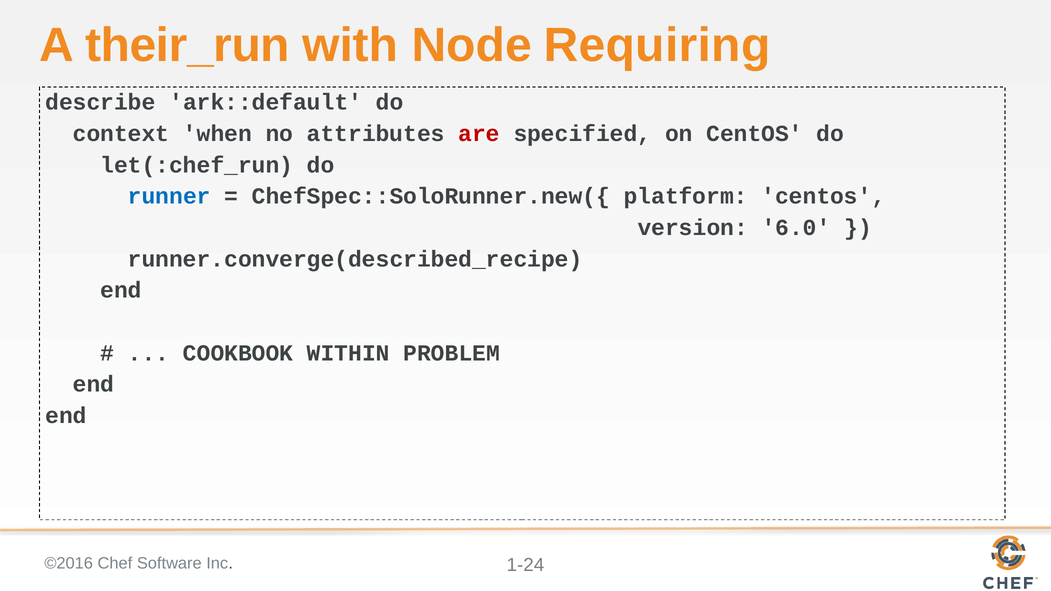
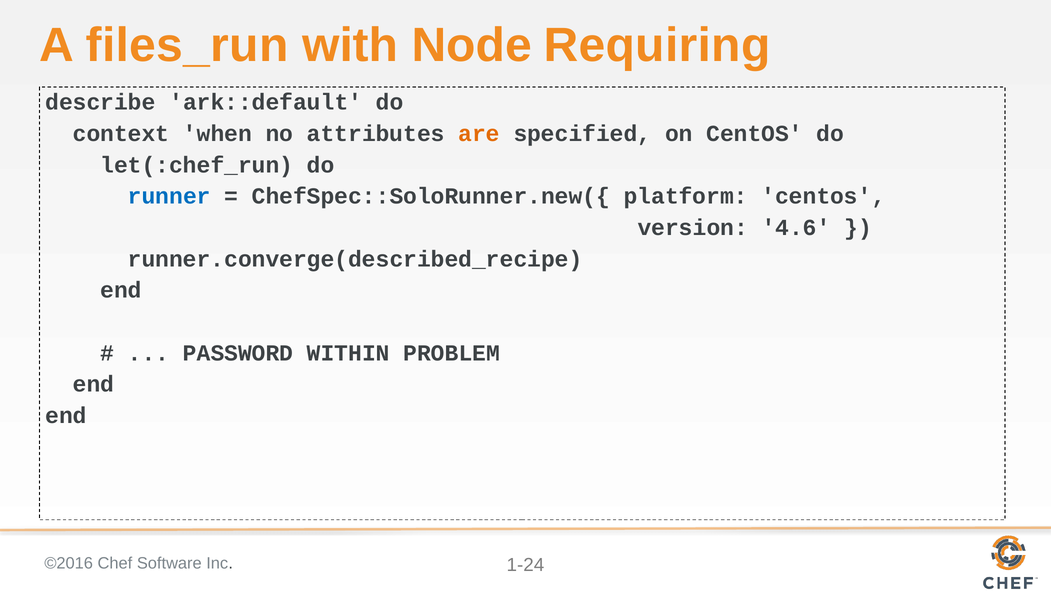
their_run: their_run -> files_run
are colour: red -> orange
6.0: 6.0 -> 4.6
COOKBOOK: COOKBOOK -> PASSWORD
